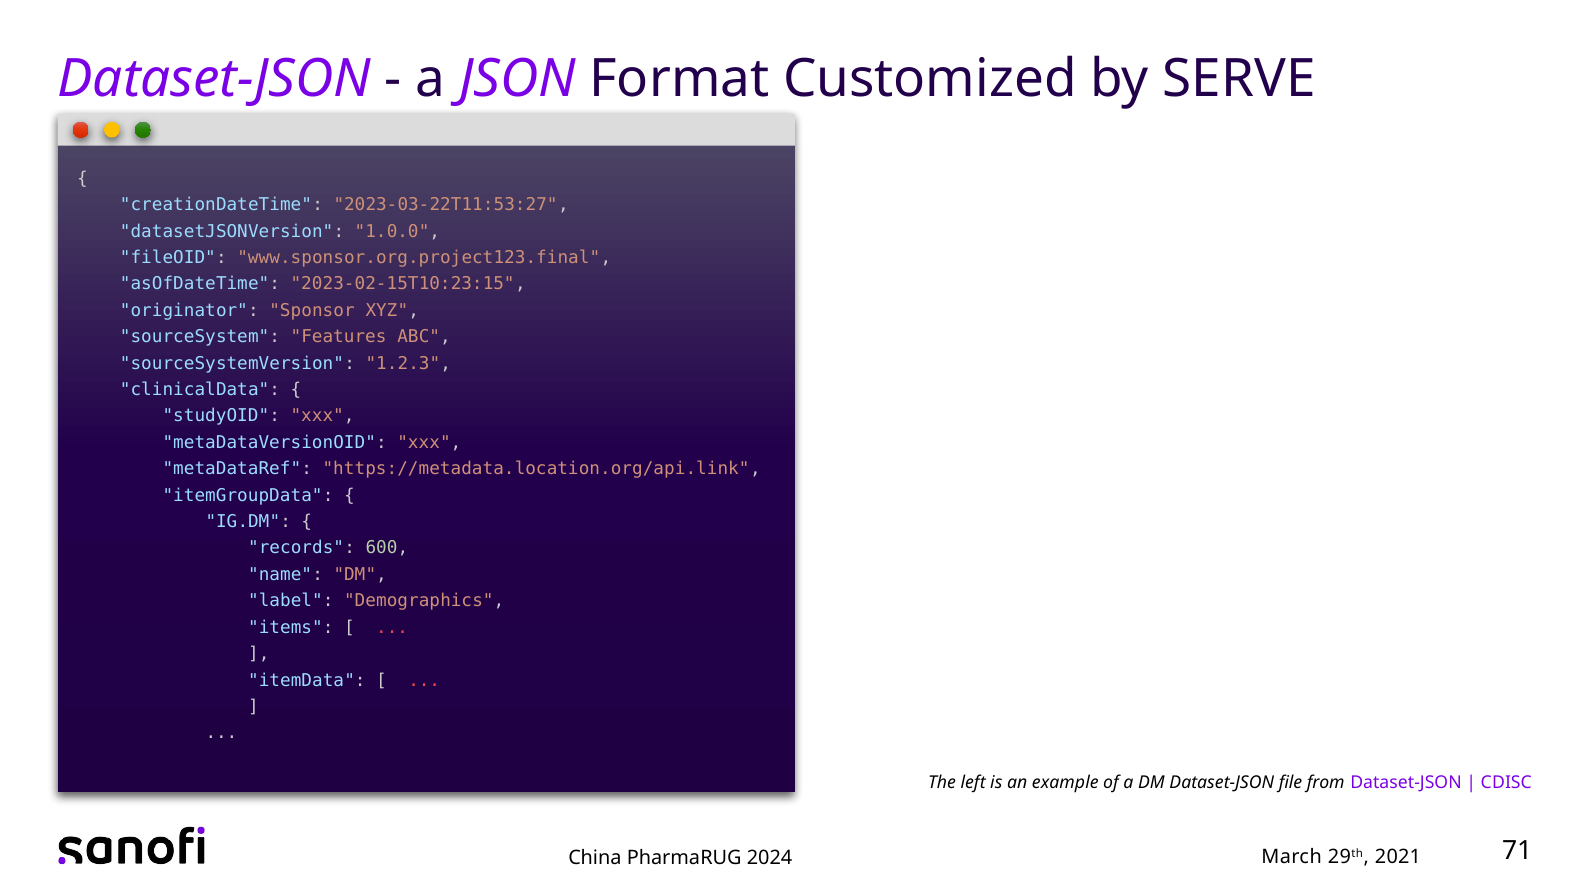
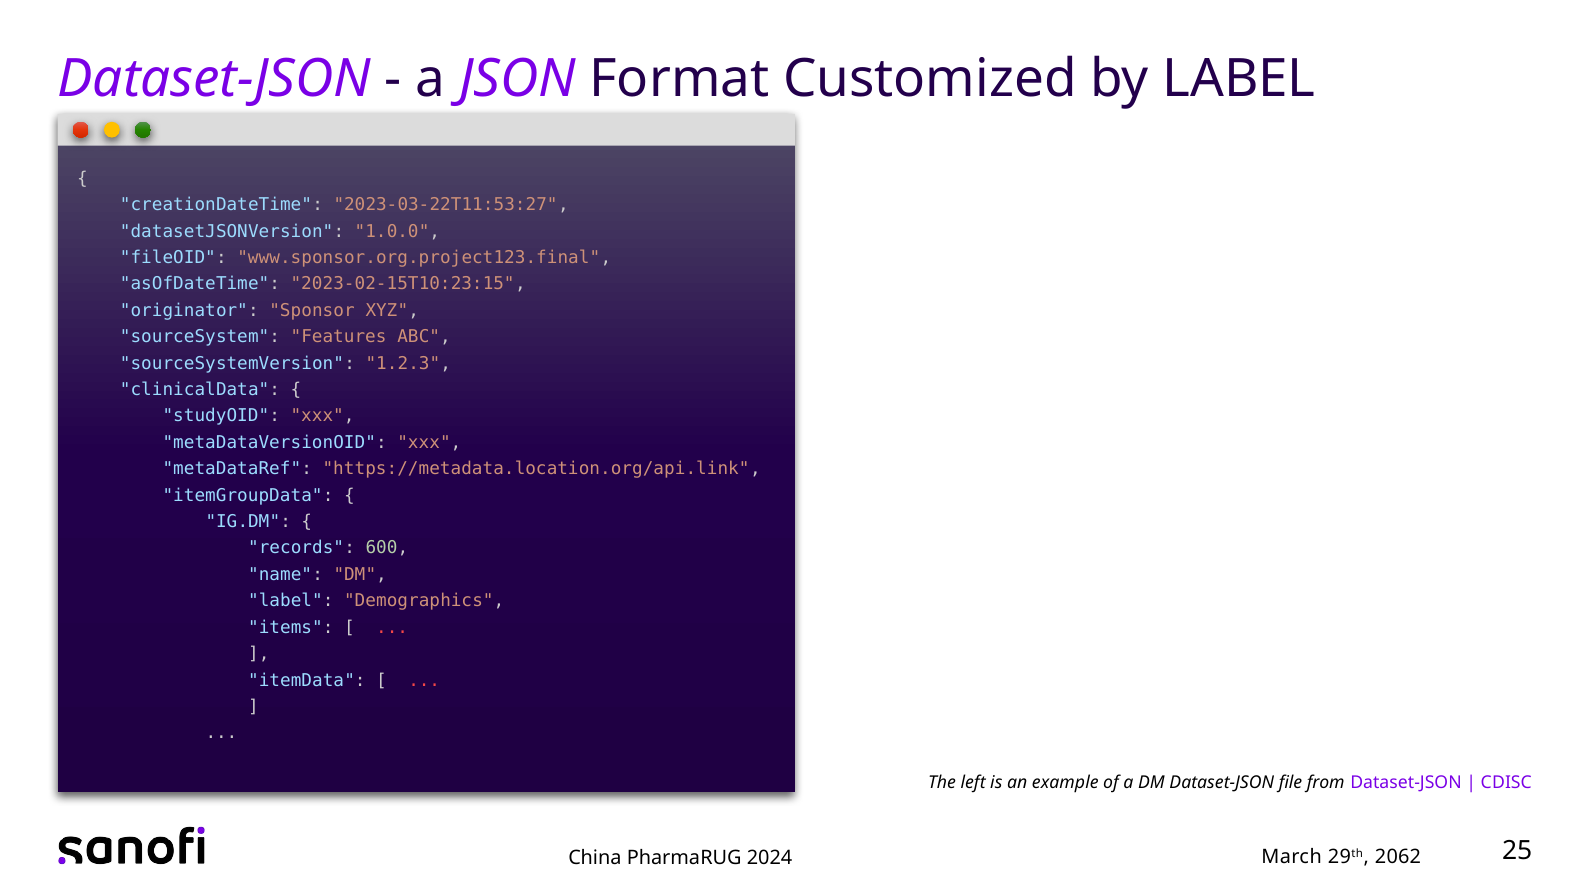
by SERVE: SERVE -> LABEL
2021: 2021 -> 2062
71: 71 -> 25
